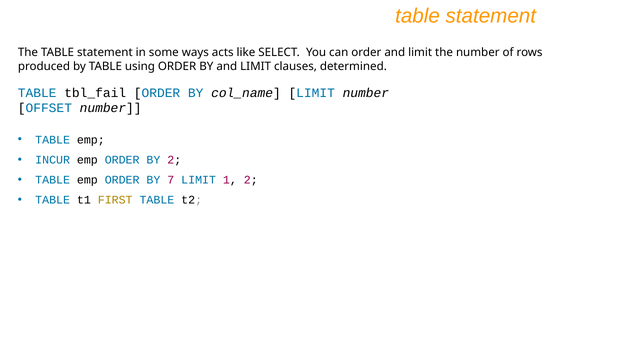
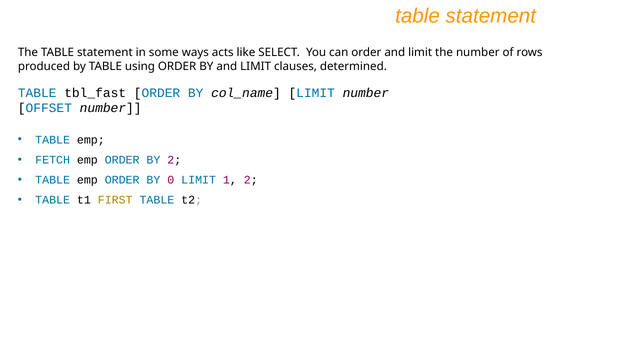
tbl_fail: tbl_fail -> tbl_fast
INCUR: INCUR -> FETCH
7: 7 -> 0
